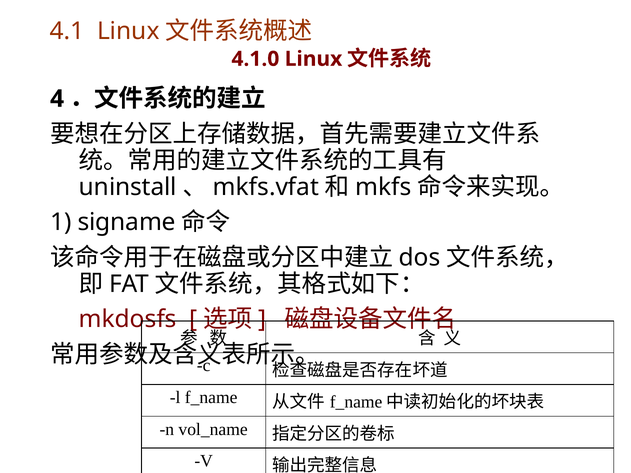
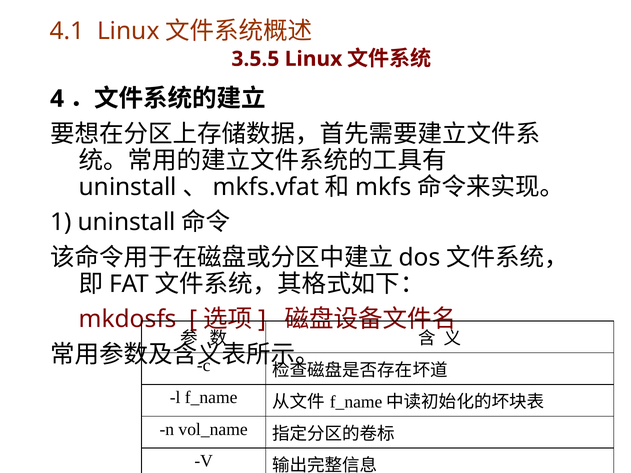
4.1.0: 4.1.0 -> 3.5.5
1 signame: signame -> uninstall
